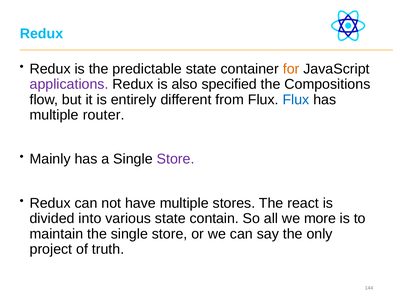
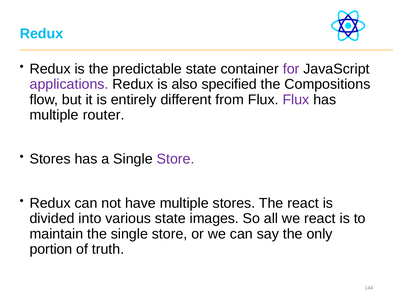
for colour: orange -> purple
Flux at (296, 99) colour: blue -> purple
Mainly at (50, 159): Mainly -> Stores
contain: contain -> images
we more: more -> react
project: project -> portion
